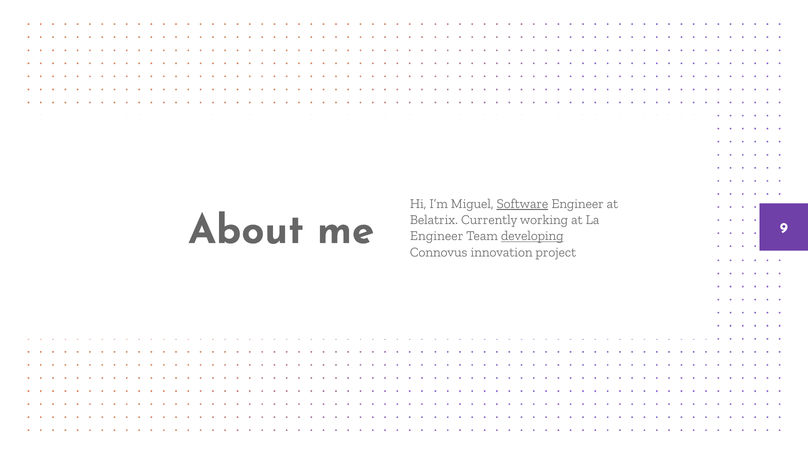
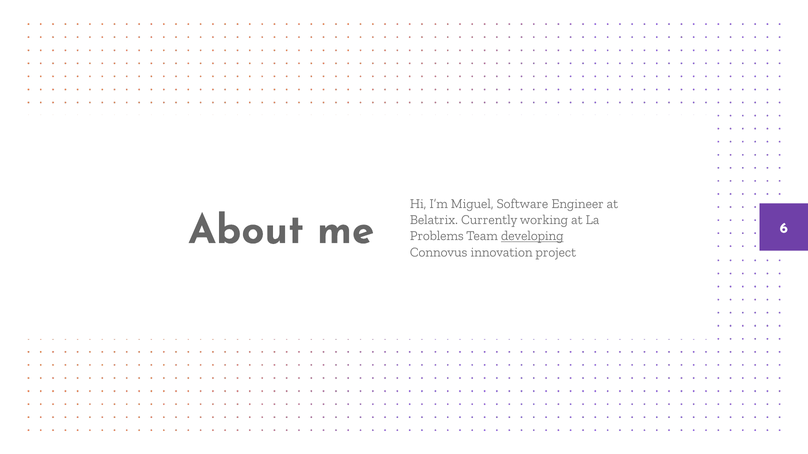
Software underline: present -> none
9: 9 -> 6
Engineer at (437, 236): Engineer -> Problems
